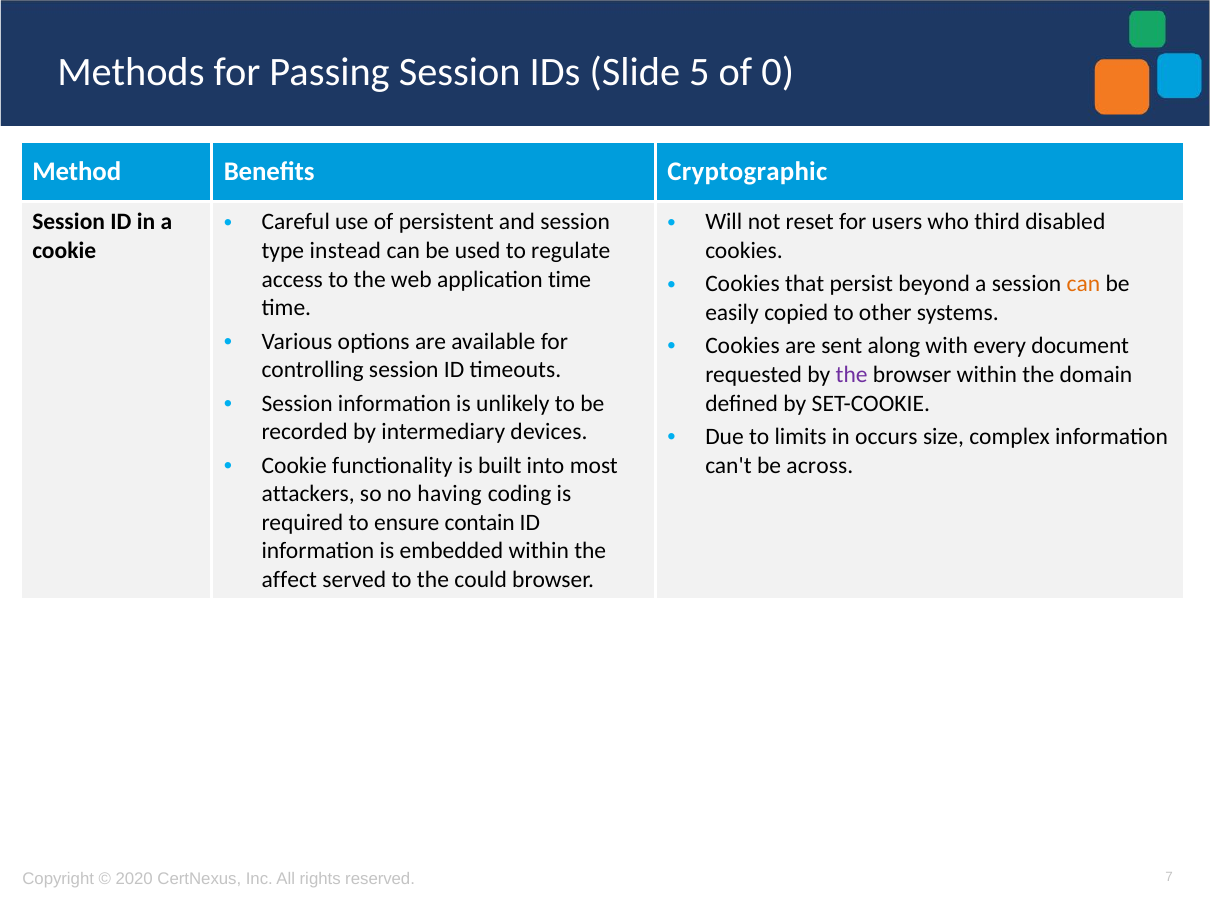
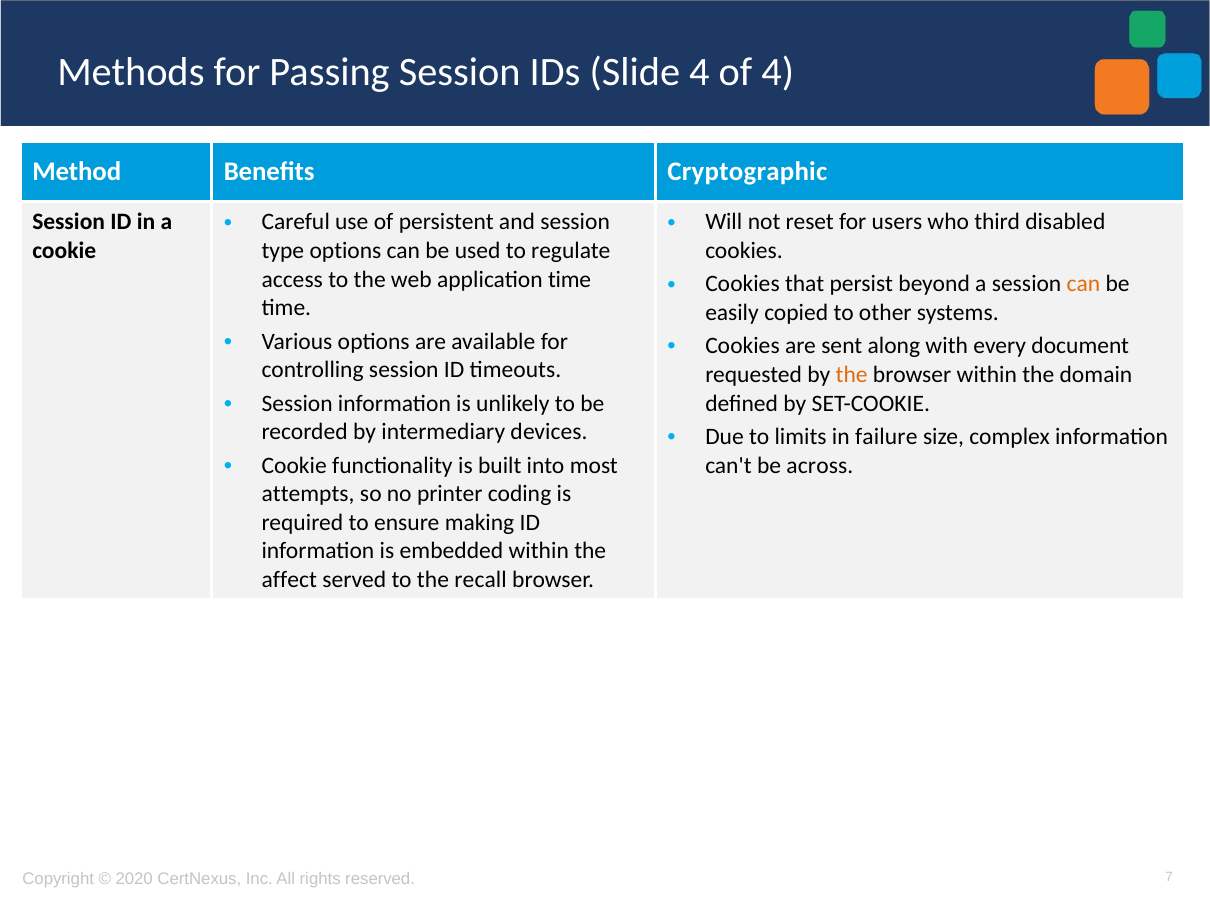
Slide 5: 5 -> 4
of 0: 0 -> 4
type instead: instead -> options
the at (852, 375) colour: purple -> orange
occurs: occurs -> failure
attackers: attackers -> attempts
having: having -> printer
contain: contain -> making
could: could -> recall
